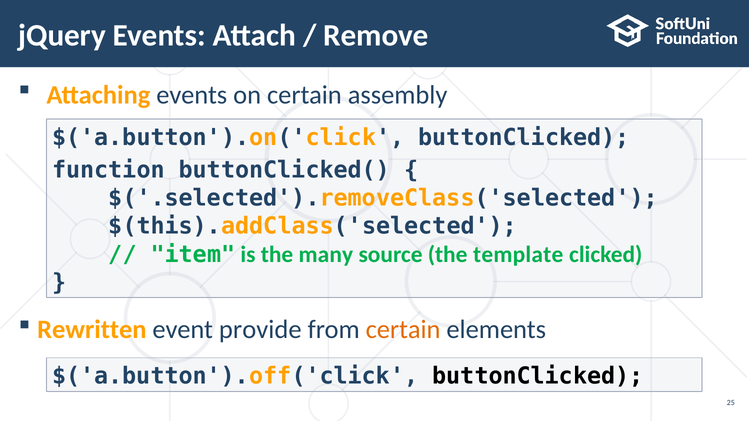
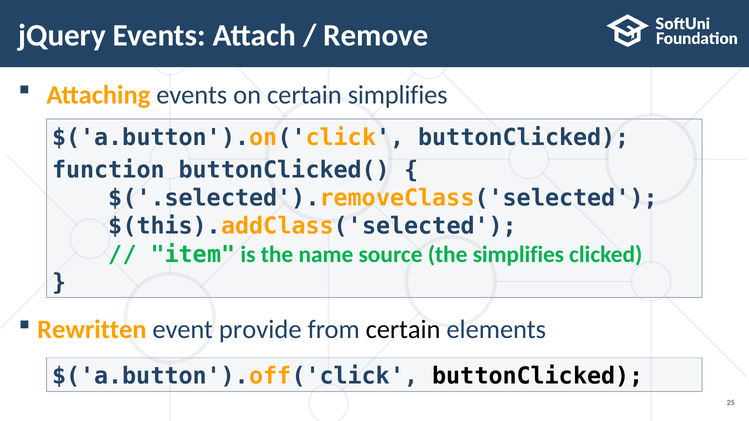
certain assembly: assembly -> simplifies
many: many -> name
the template: template -> simplifies
certain at (403, 330) colour: orange -> black
